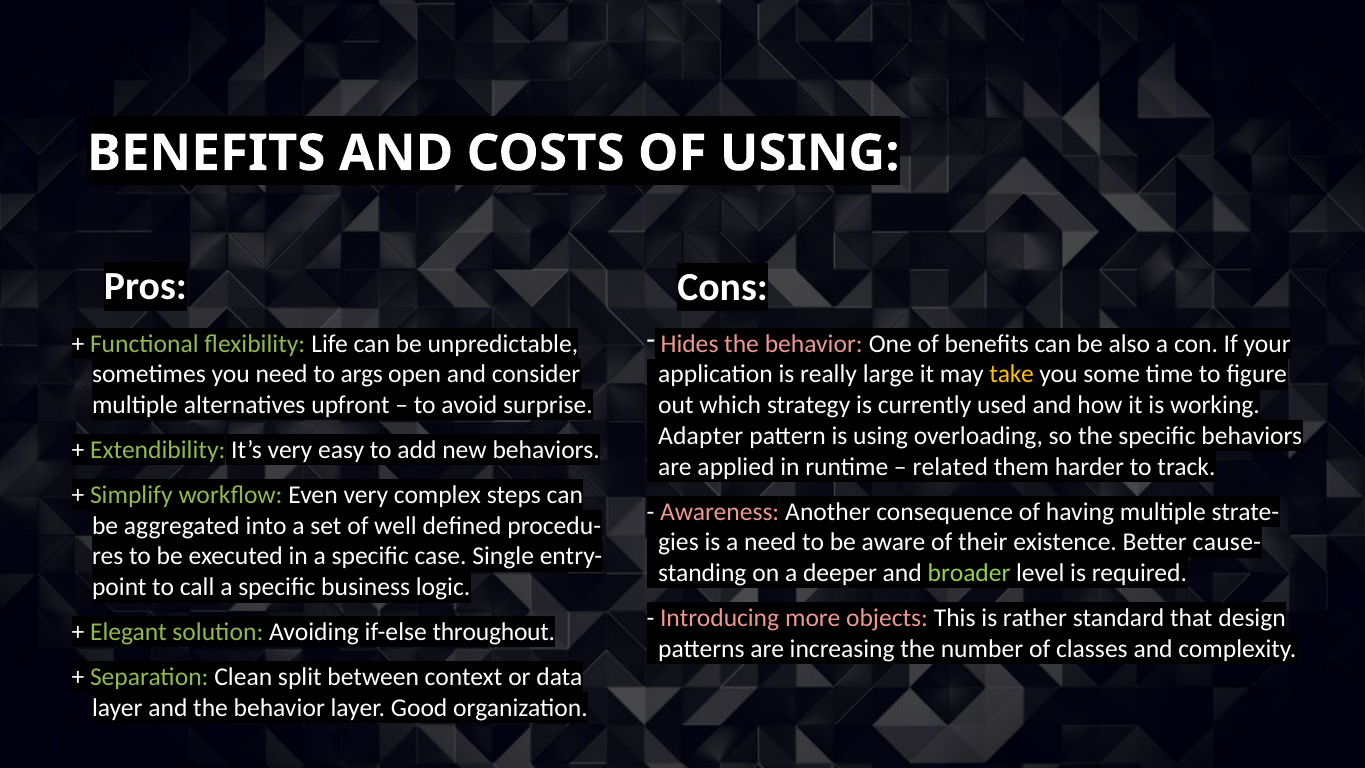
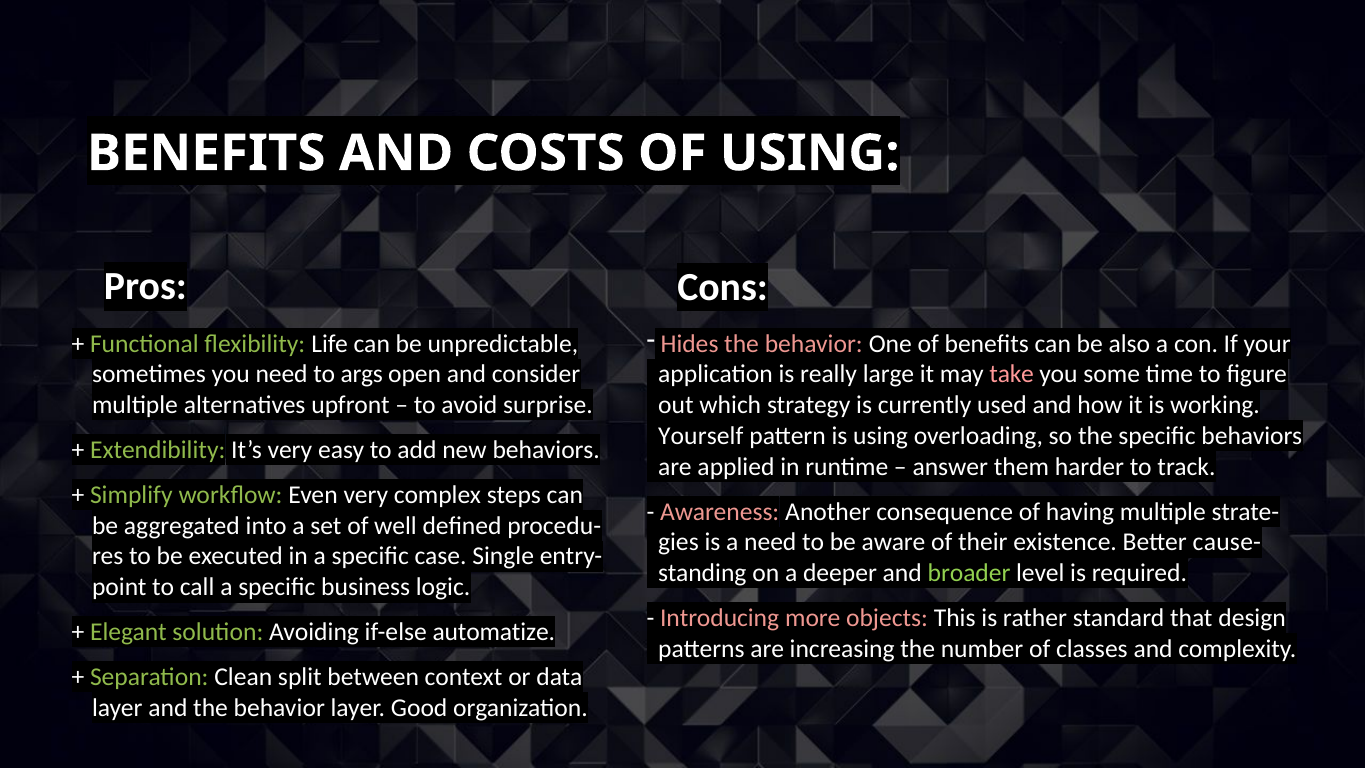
take colour: yellow -> pink
Adapter: Adapter -> Yourself
related: related -> answer
throughout: throughout -> automatize
